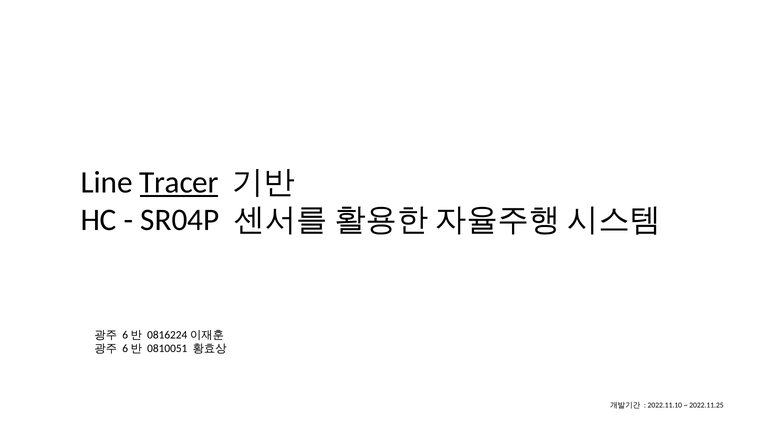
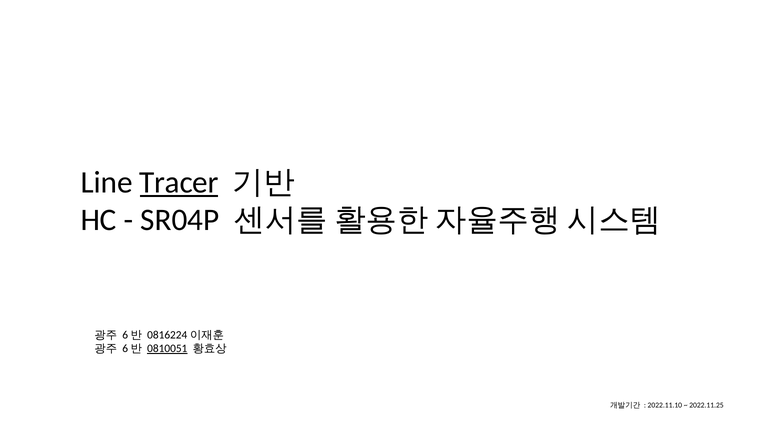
0810051 underline: none -> present
